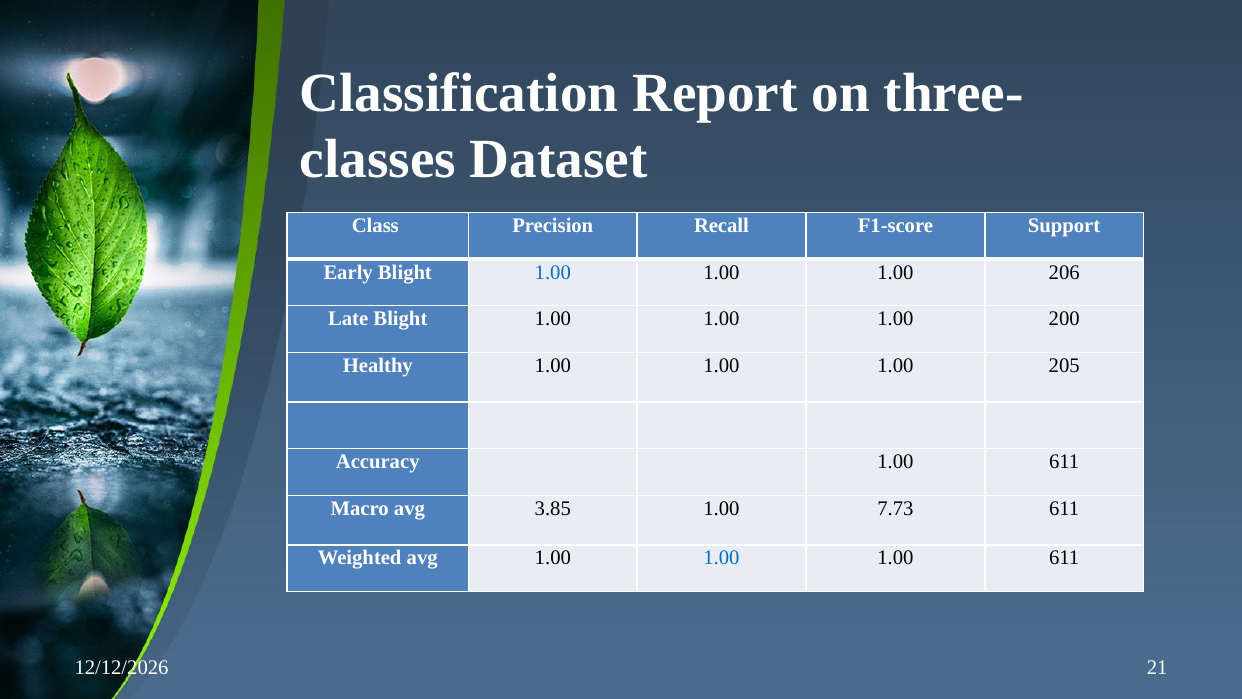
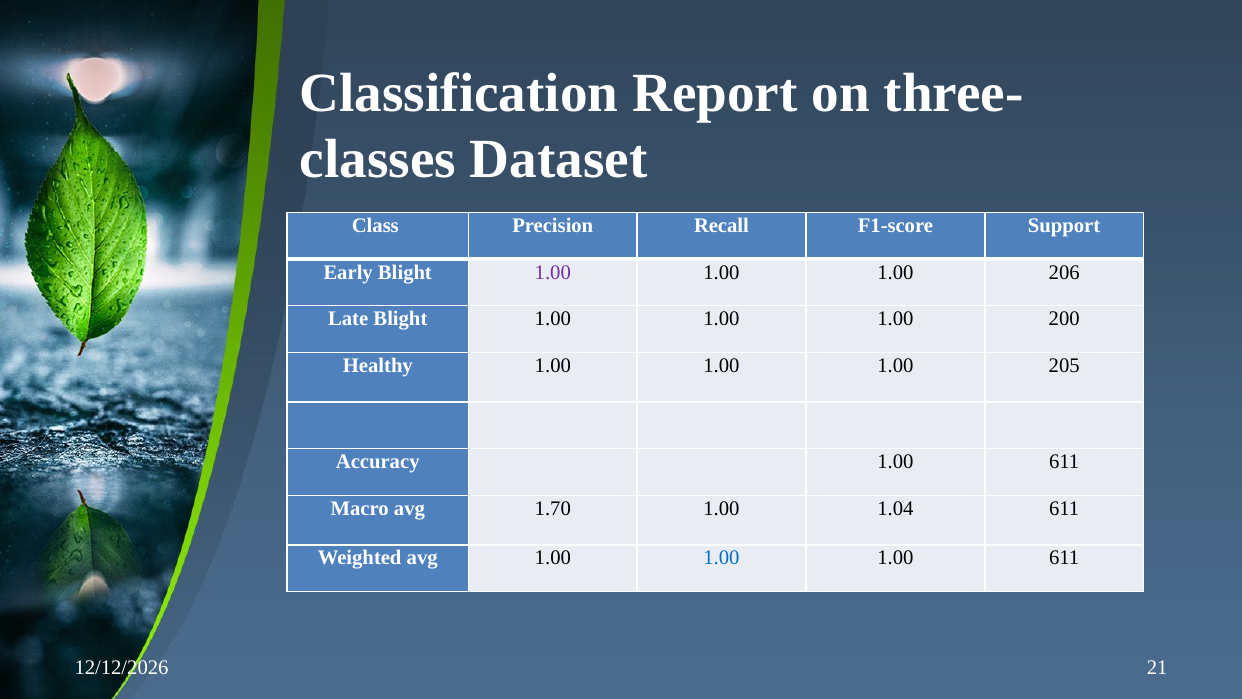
1.00 at (553, 272) colour: blue -> purple
3.85: 3.85 -> 1.70
7.73: 7.73 -> 1.04
